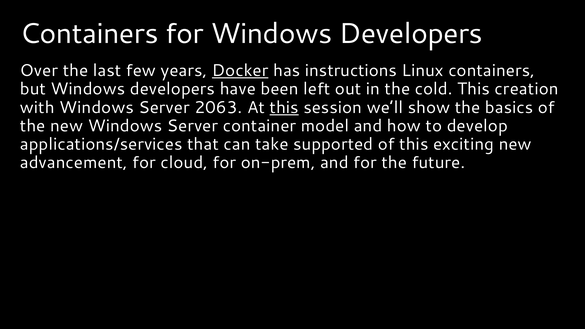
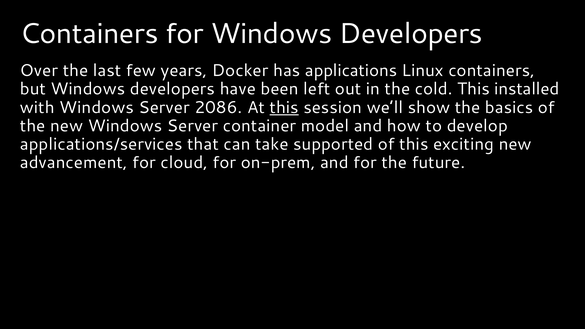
Docker underline: present -> none
instructions: instructions -> applications
creation: creation -> installed
2063: 2063 -> 2086
